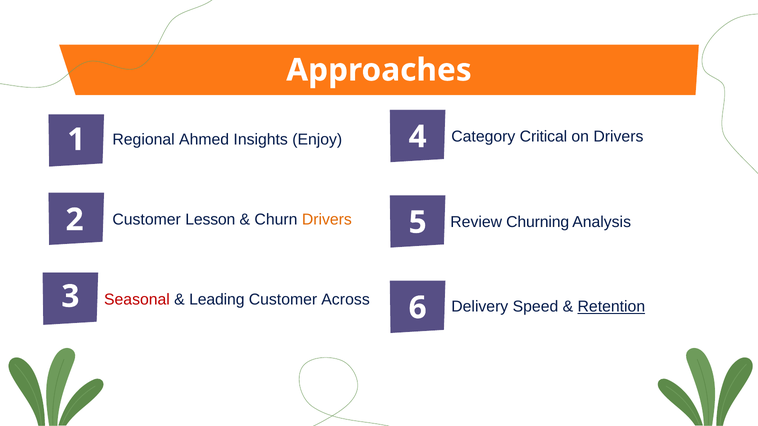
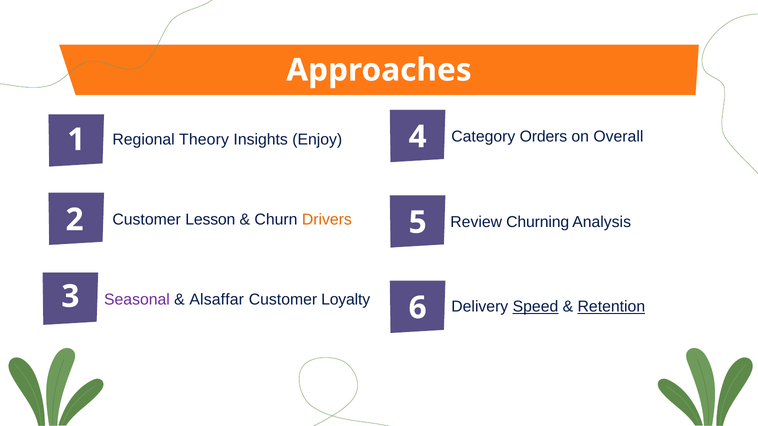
Critical: Critical -> Orders
on Drivers: Drivers -> Overall
Ahmed: Ahmed -> Theory
Seasonal colour: red -> purple
Leading: Leading -> Alsaffar
Across: Across -> Loyalty
Speed underline: none -> present
